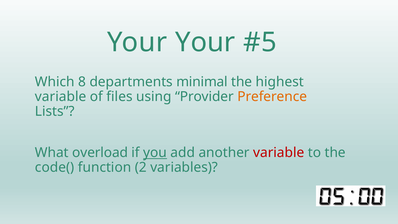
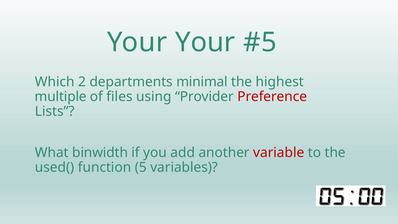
8: 8 -> 2
variable at (61, 97): variable -> multiple
Preference colour: orange -> red
overload: overload -> binwidth
you underline: present -> none
code(: code( -> used(
2: 2 -> 5
